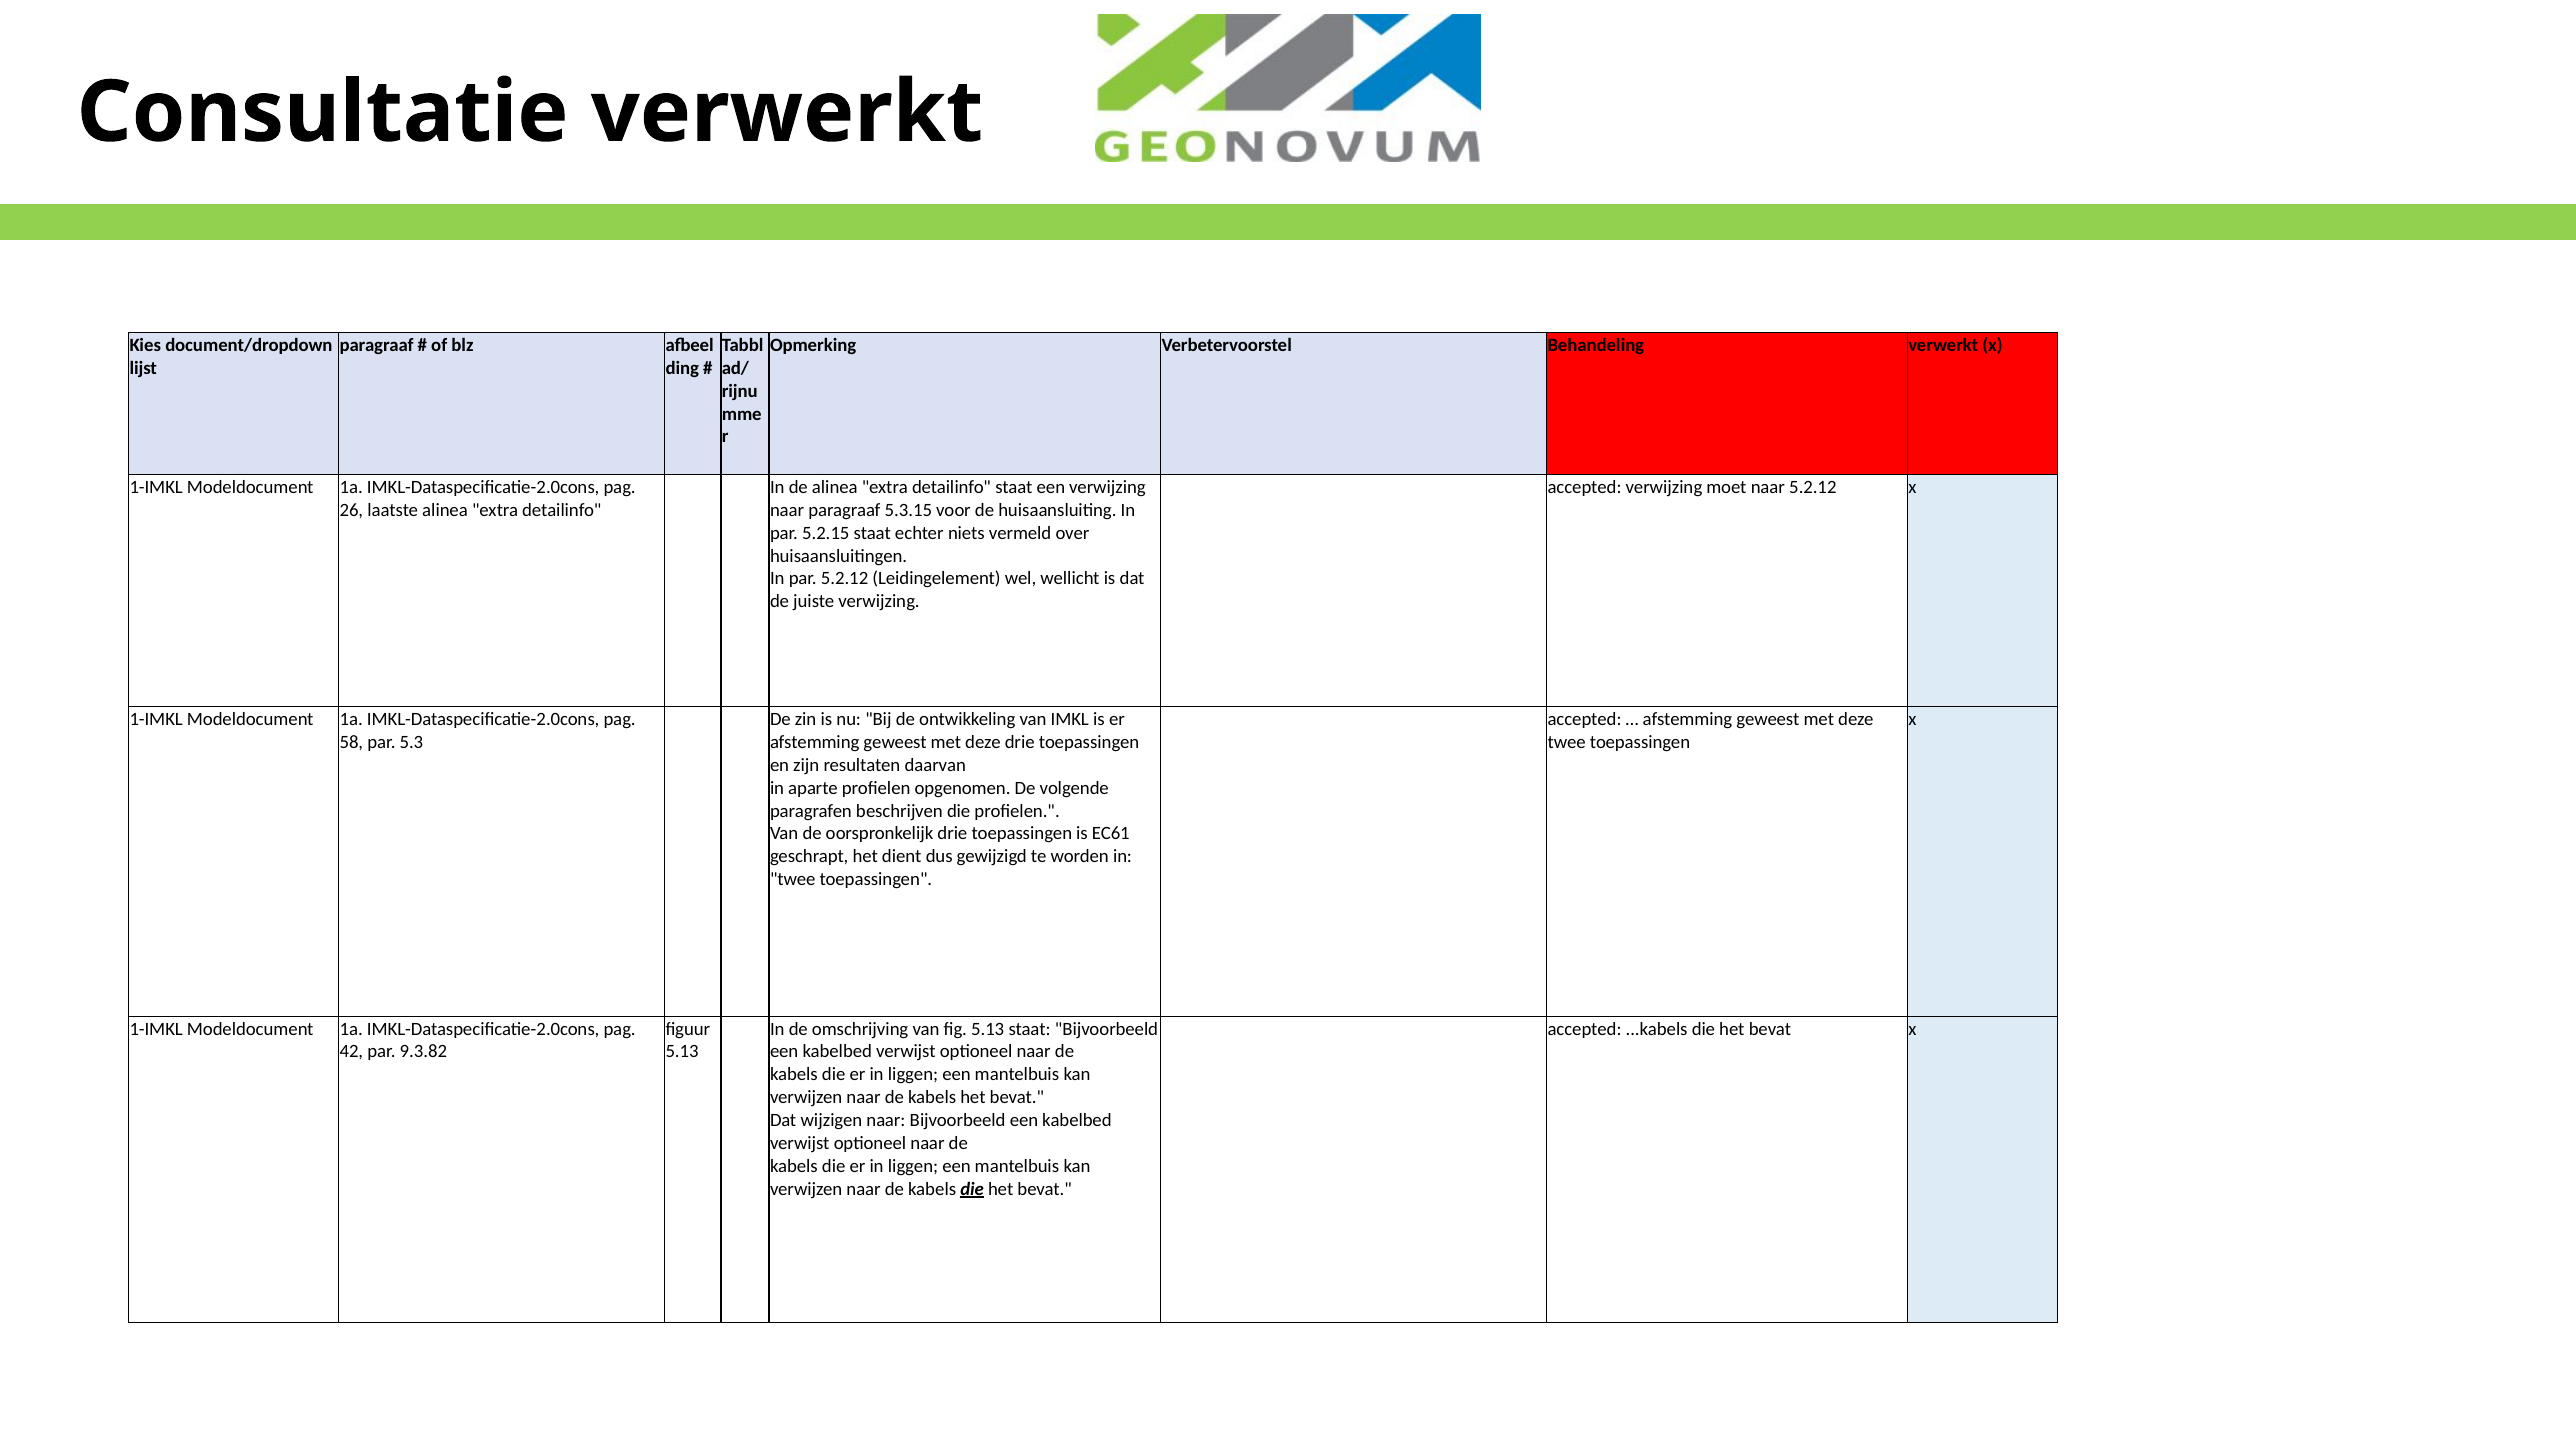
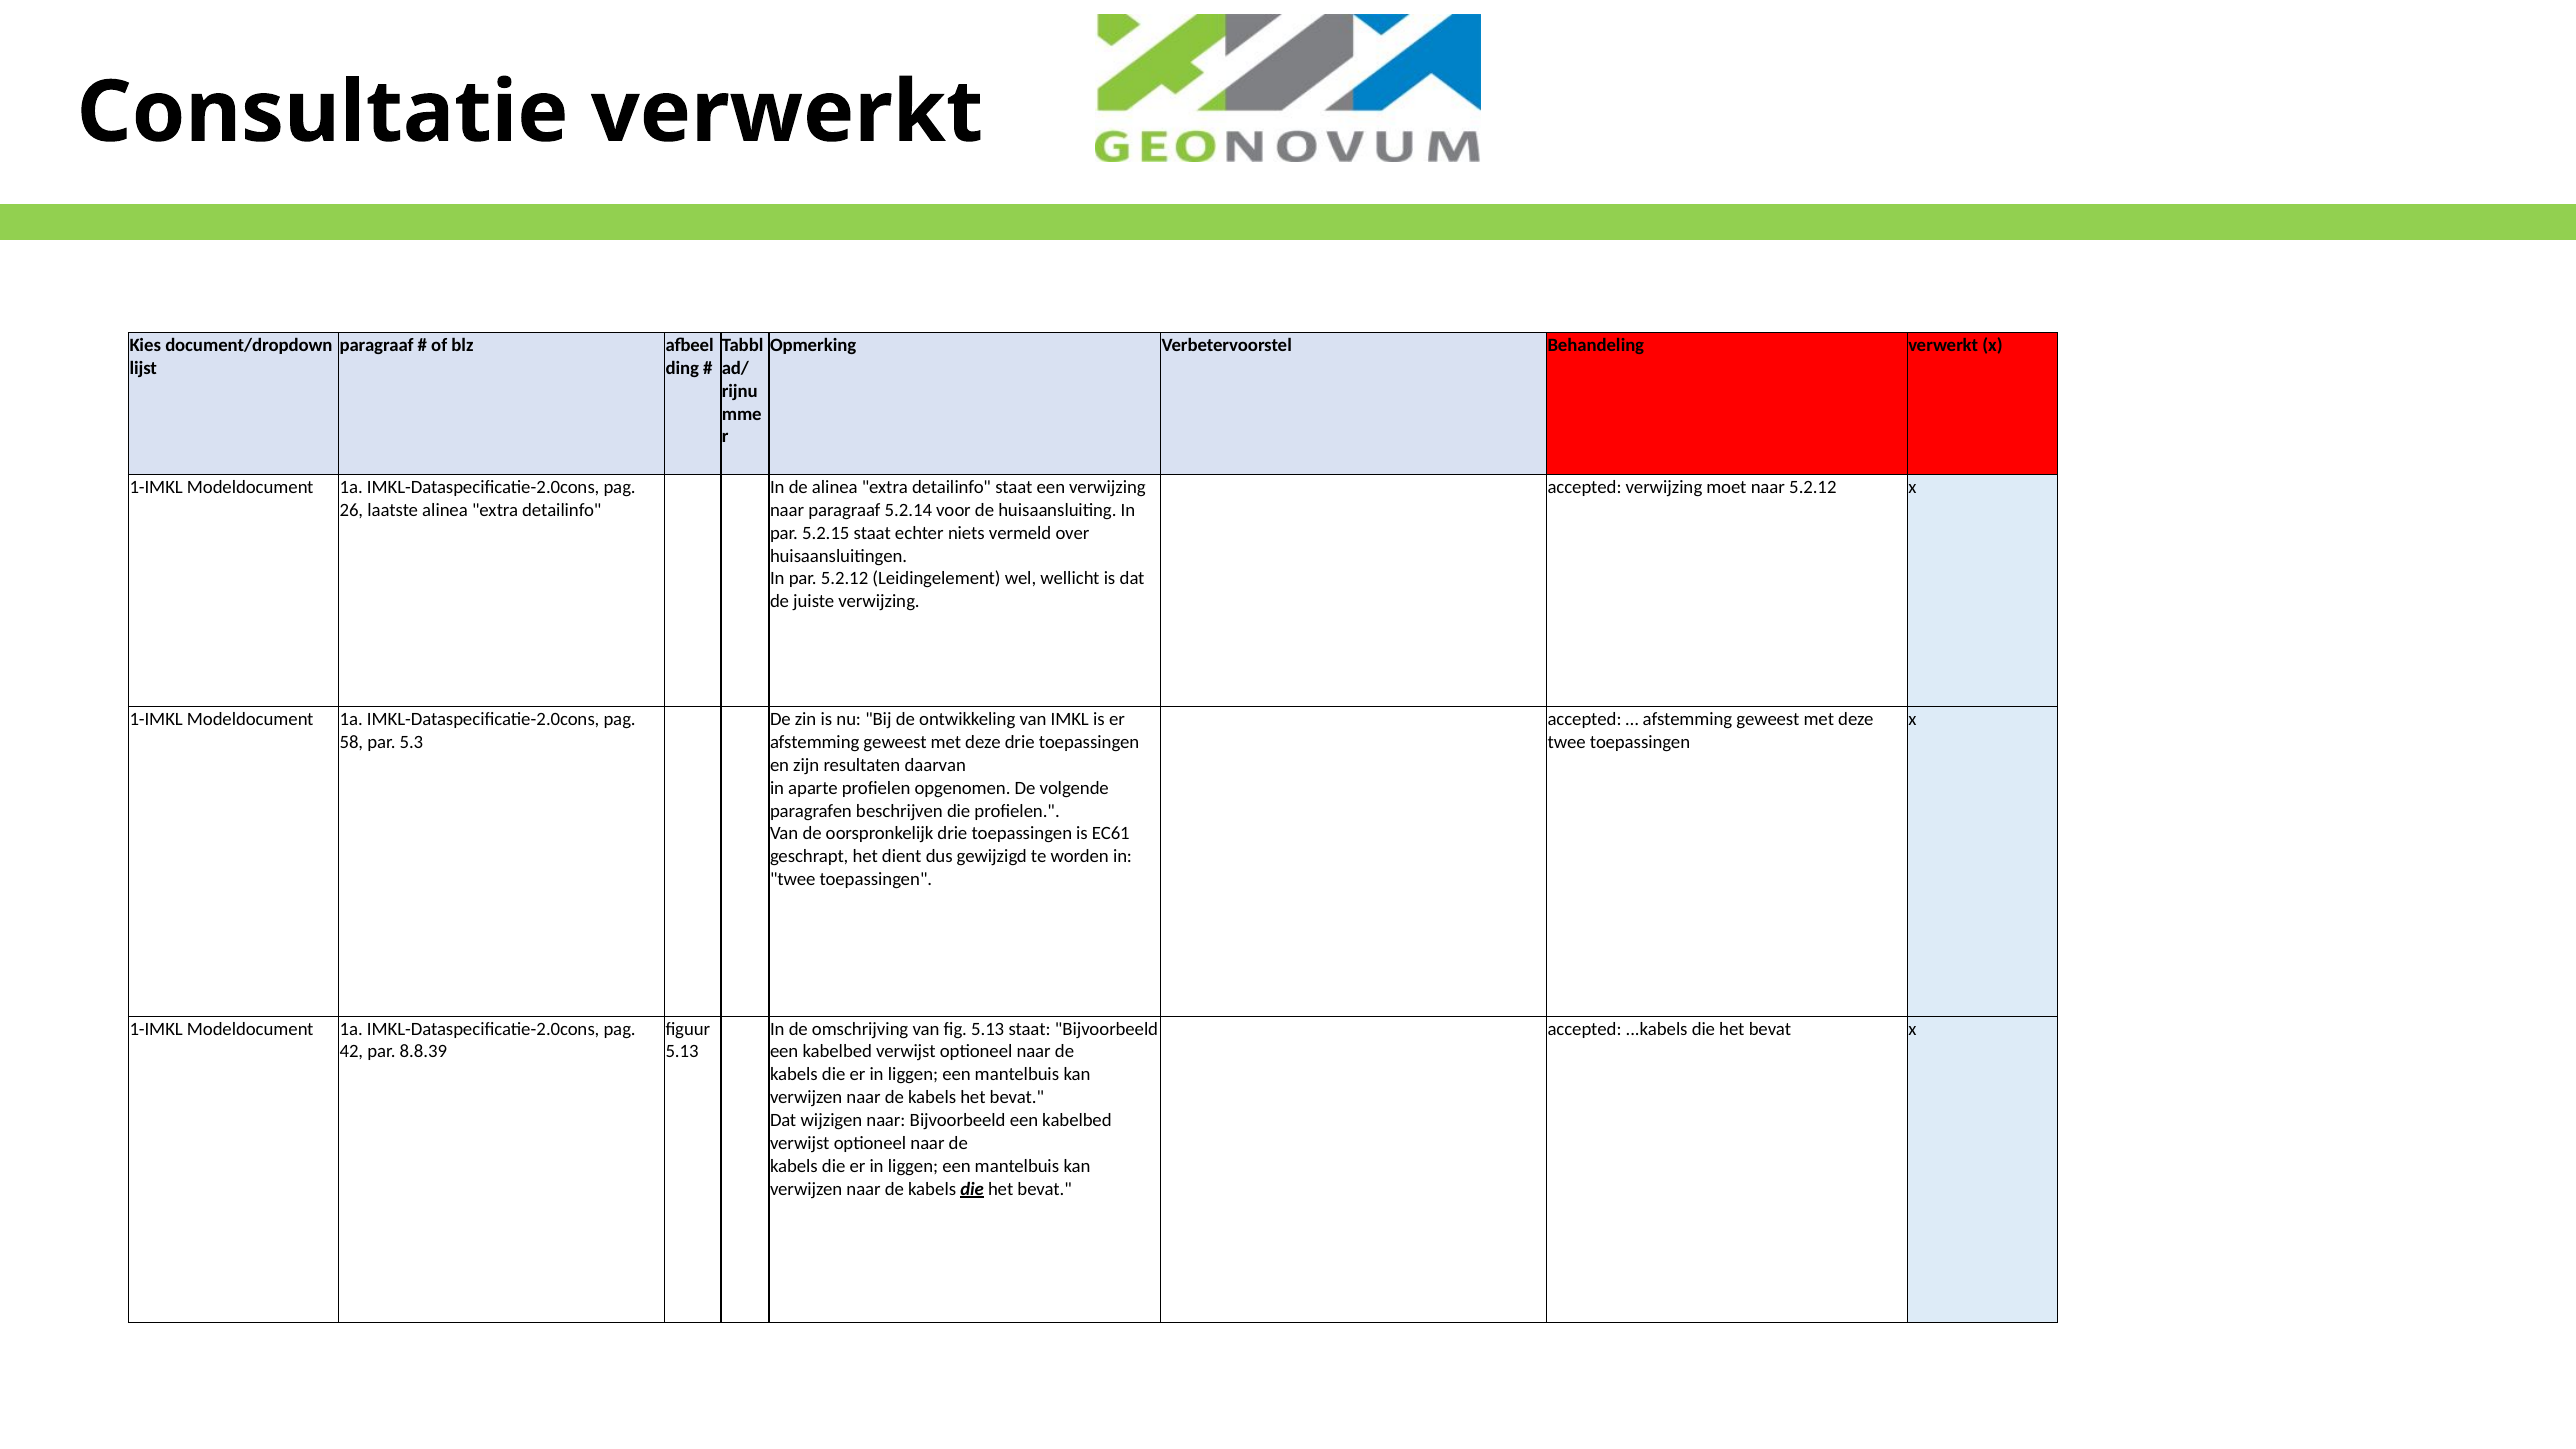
5.3.15: 5.3.15 -> 5.2.14
9.3.82: 9.3.82 -> 8.8.39
